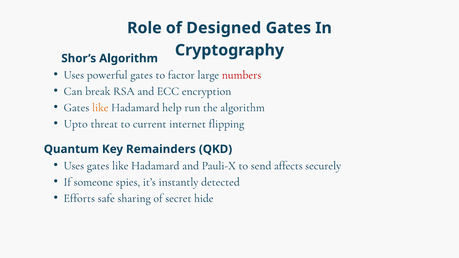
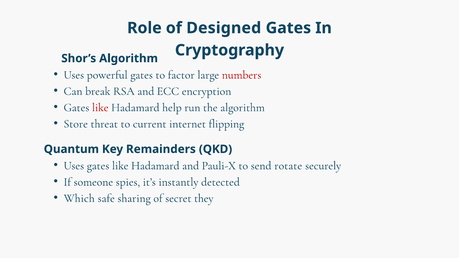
like at (100, 107) colour: orange -> red
Upto: Upto -> Store
affects: affects -> rotate
Efforts: Efforts -> Which
hide: hide -> they
